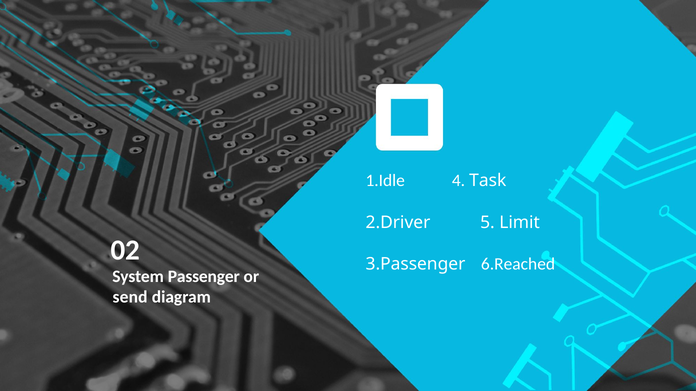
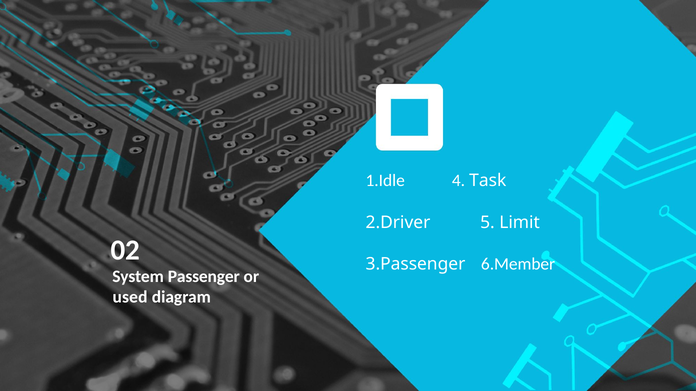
6.Reached: 6.Reached -> 6.Member
send: send -> used
